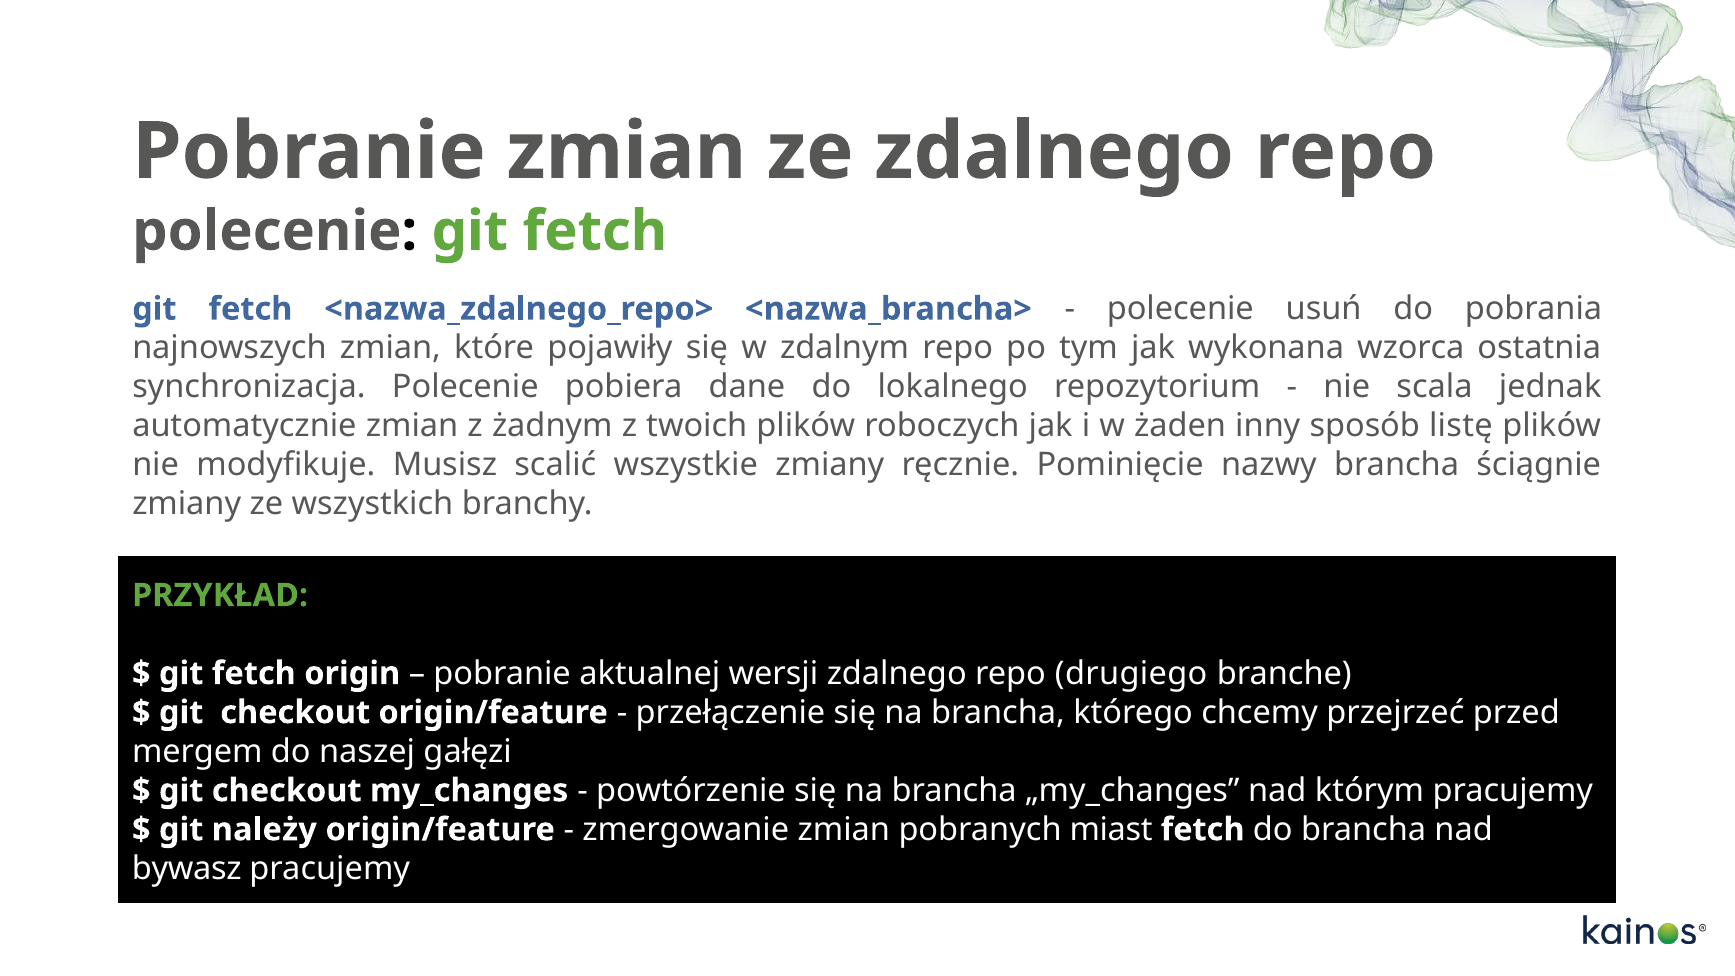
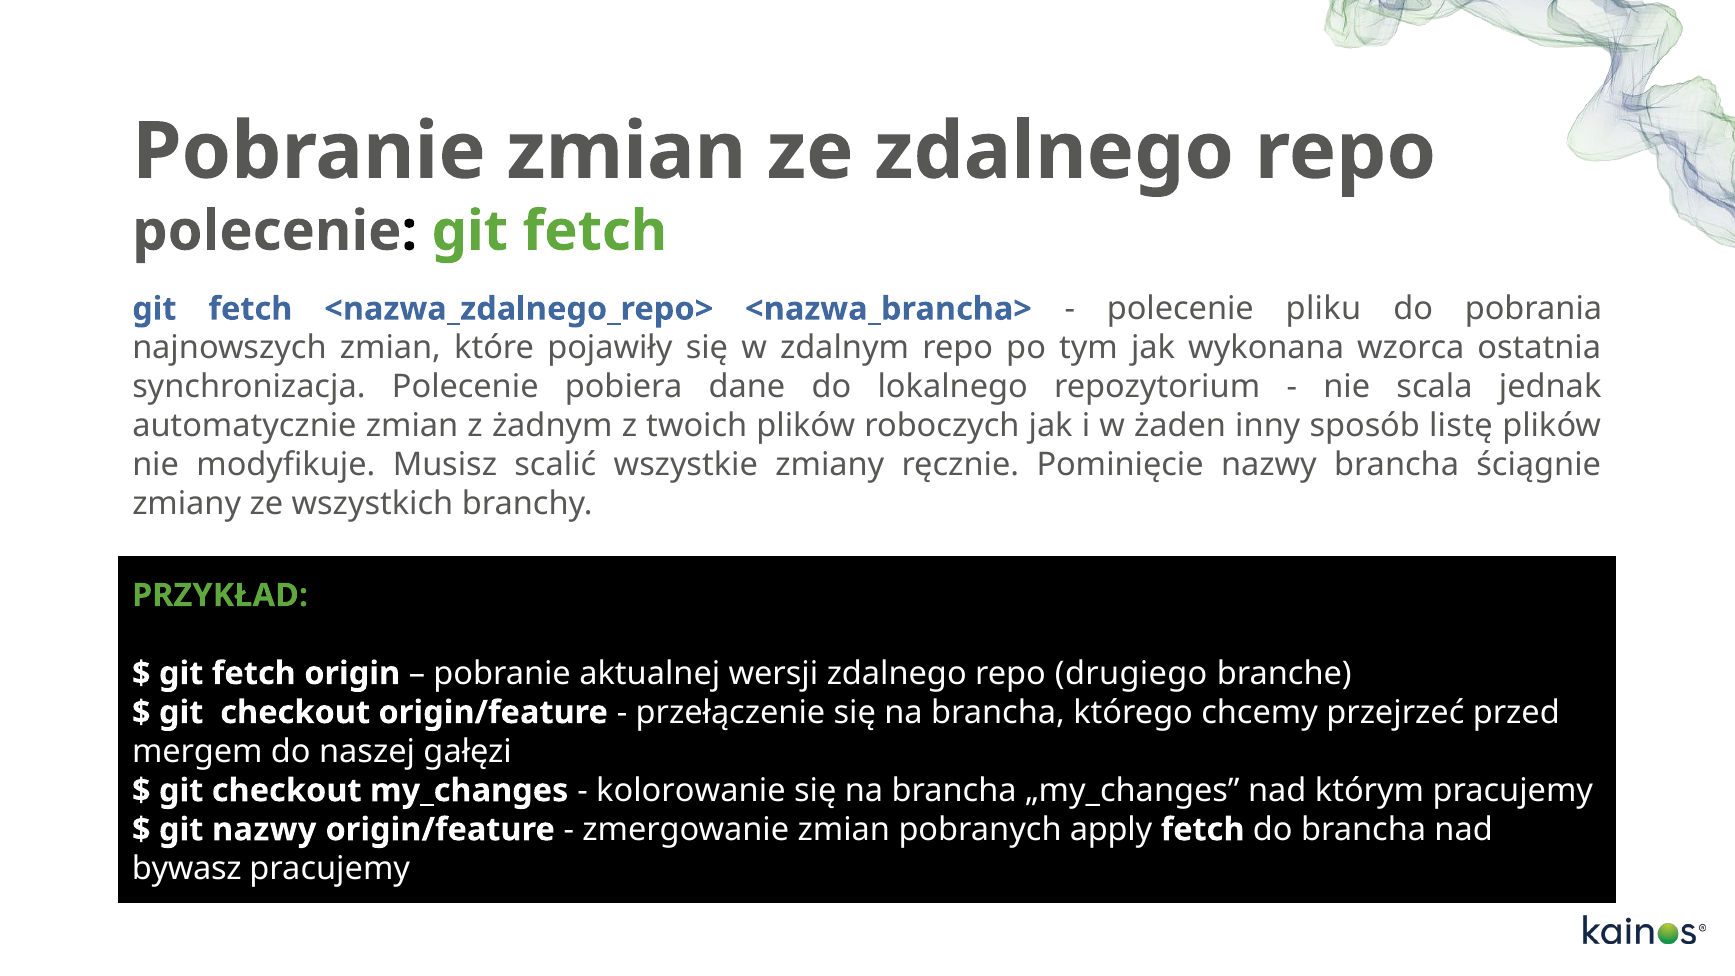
usuń: usuń -> pliku
powtórzenie: powtórzenie -> kolorowanie
git należy: należy -> nazwy
miast: miast -> apply
